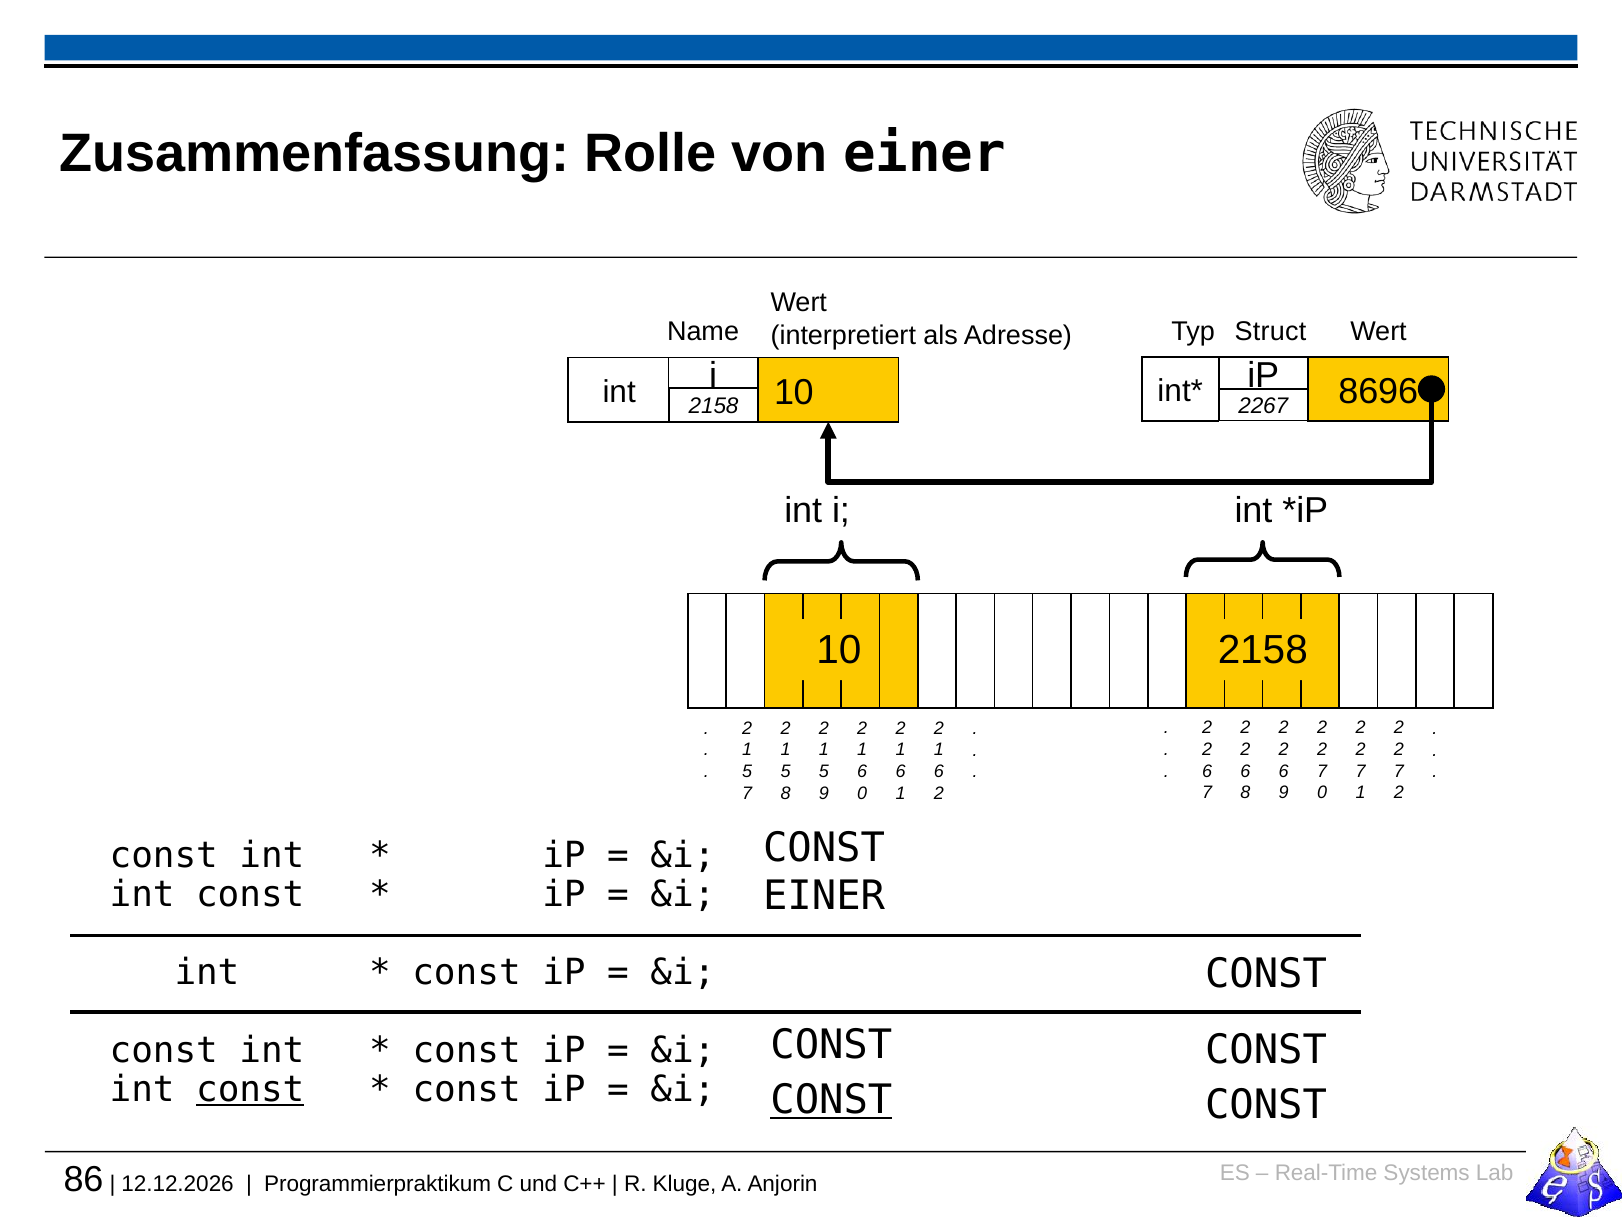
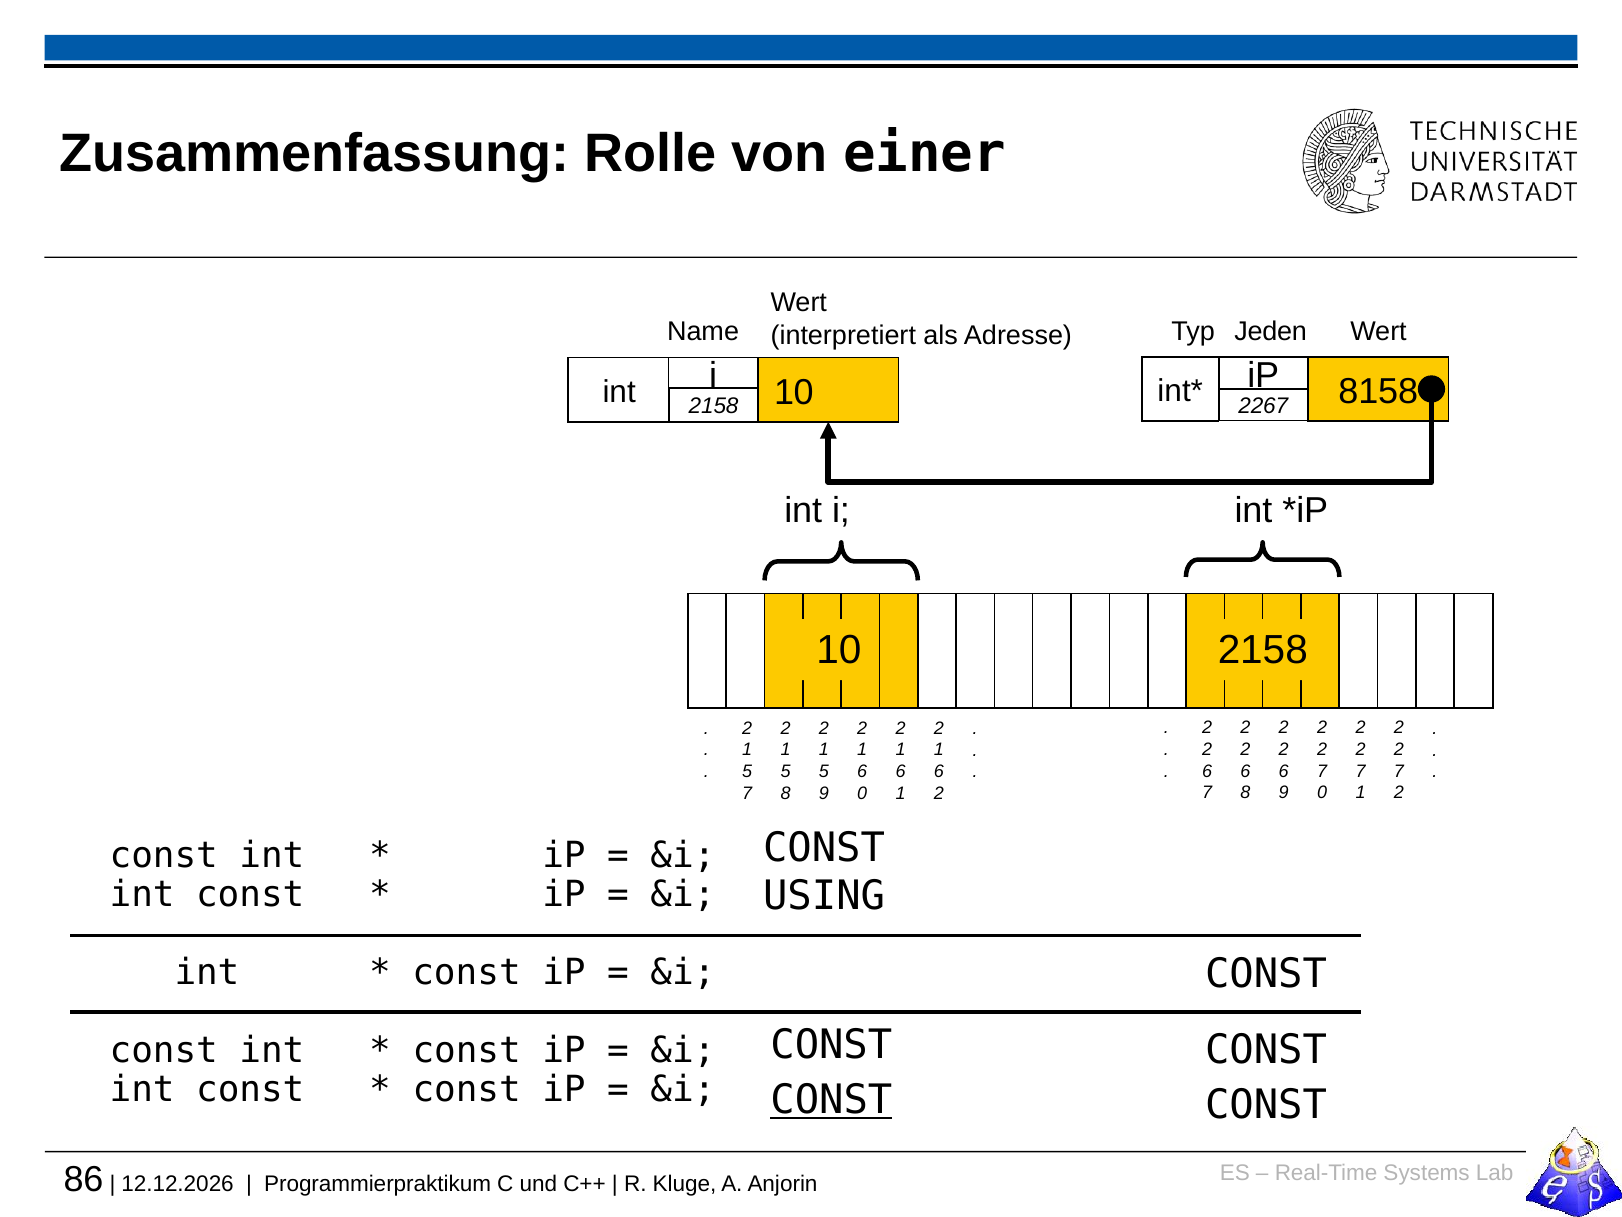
Struct: Struct -> Jeden
8696: 8696 -> 8158
EINER at (824, 896): EINER -> USING
const at (250, 1089) underline: present -> none
